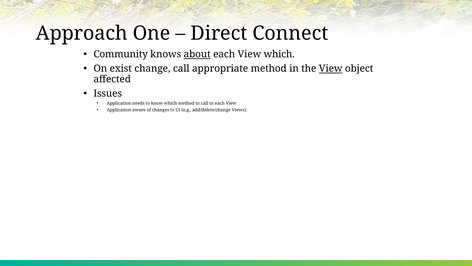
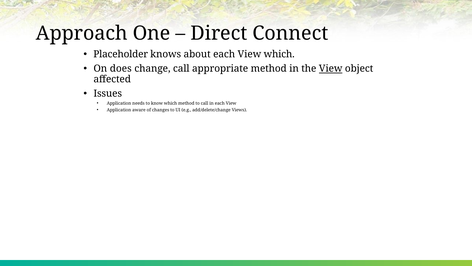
Community: Community -> Placeholder
about underline: present -> none
exist: exist -> does
